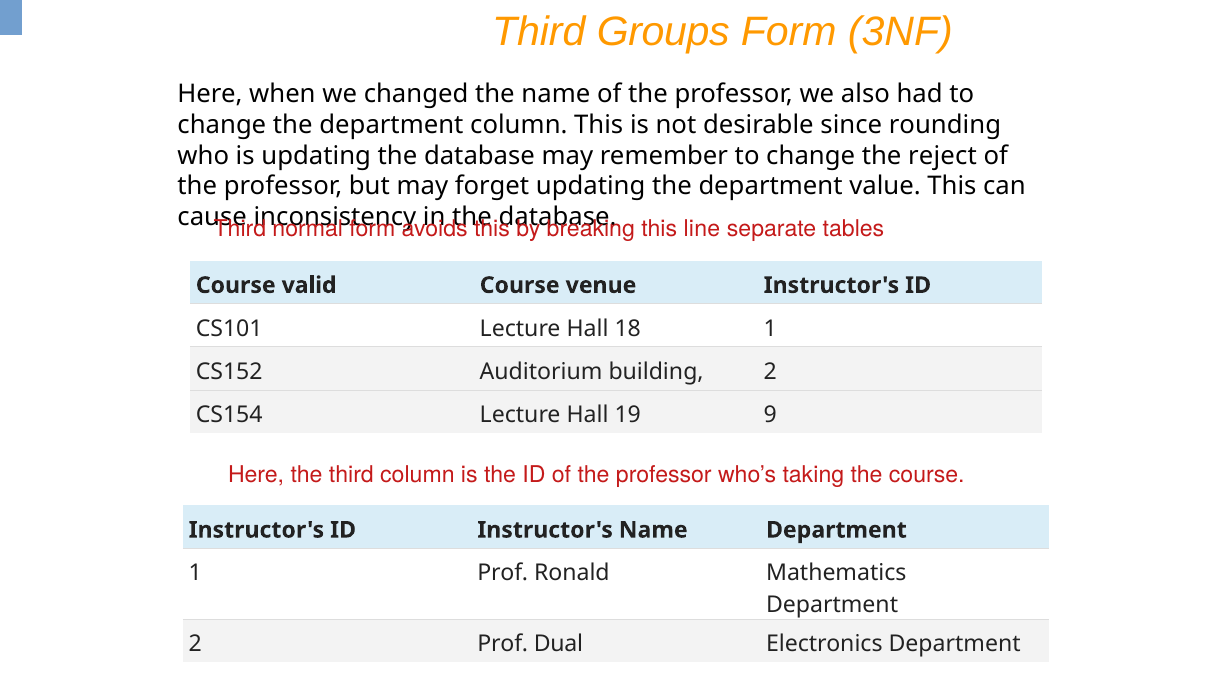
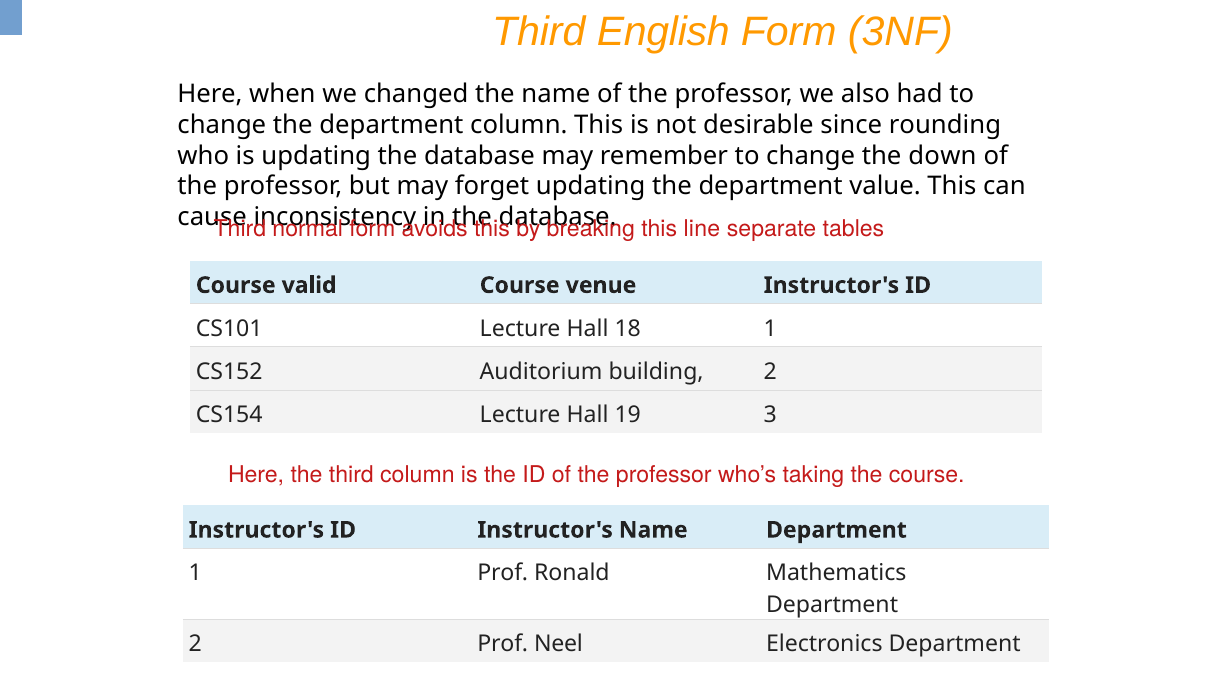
Groups: Groups -> English
reject: reject -> down
9: 9 -> 3
Dual: Dual -> Neel
